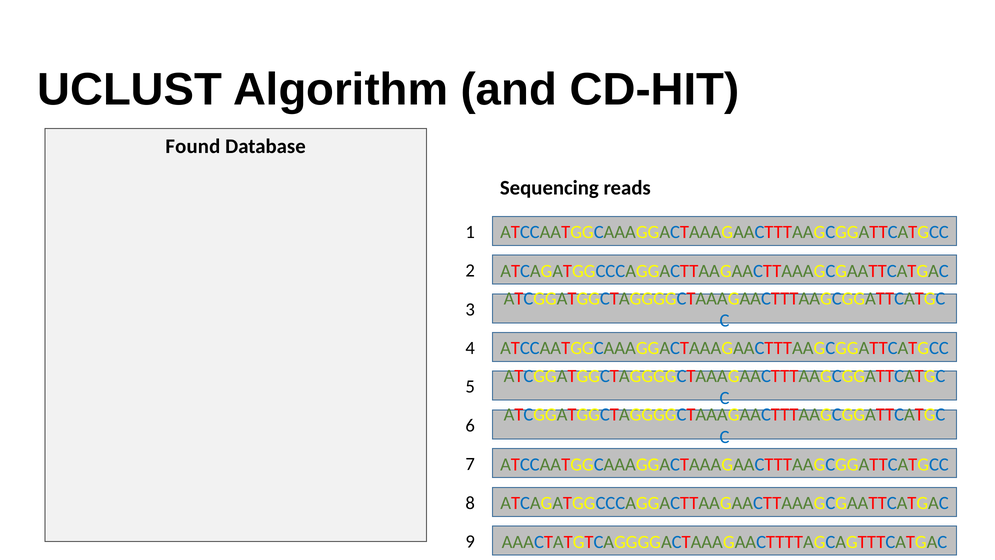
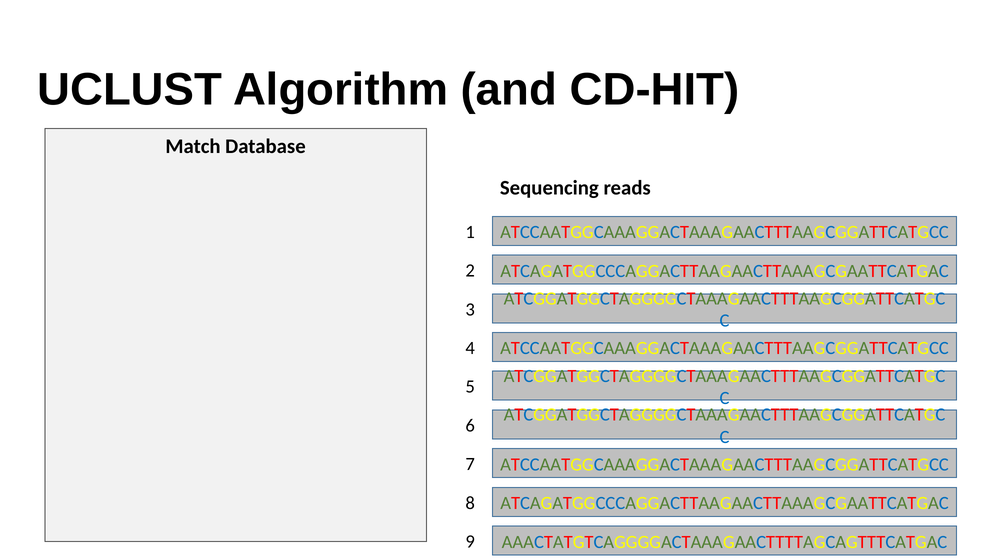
Found: Found -> Match
